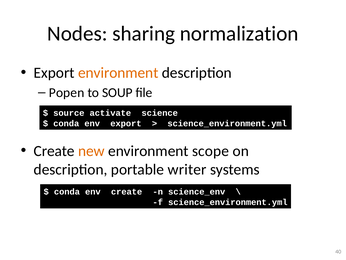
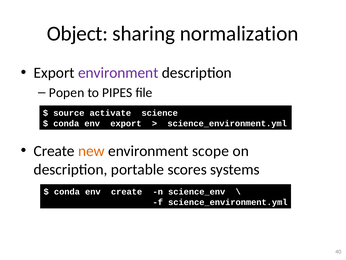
Nodes: Nodes -> Object
environment at (118, 73) colour: orange -> purple
SOUP: SOUP -> PIPES
writer: writer -> scores
